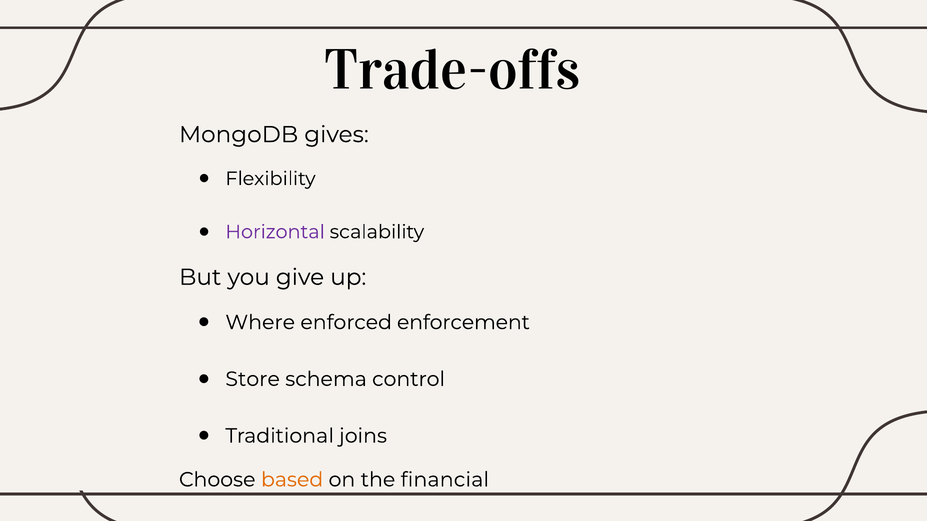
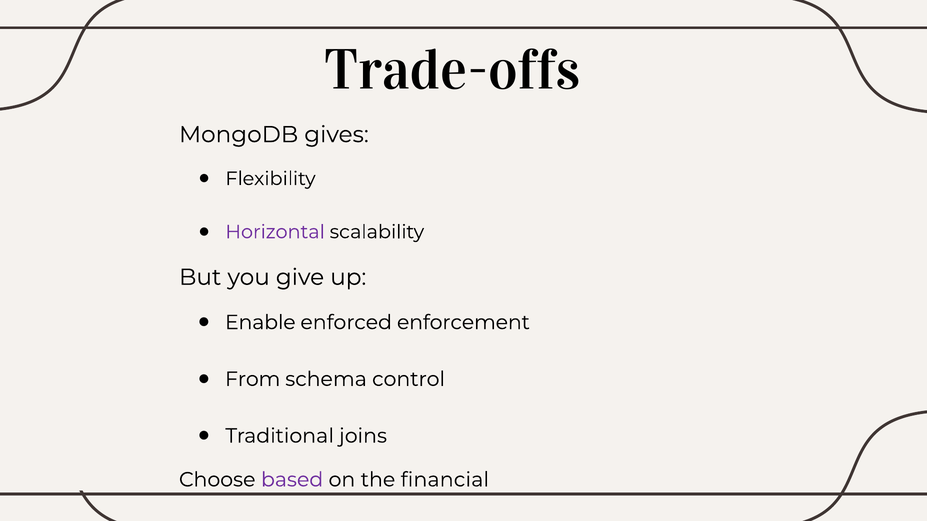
Where: Where -> Enable
Store: Store -> From
based colour: orange -> purple
